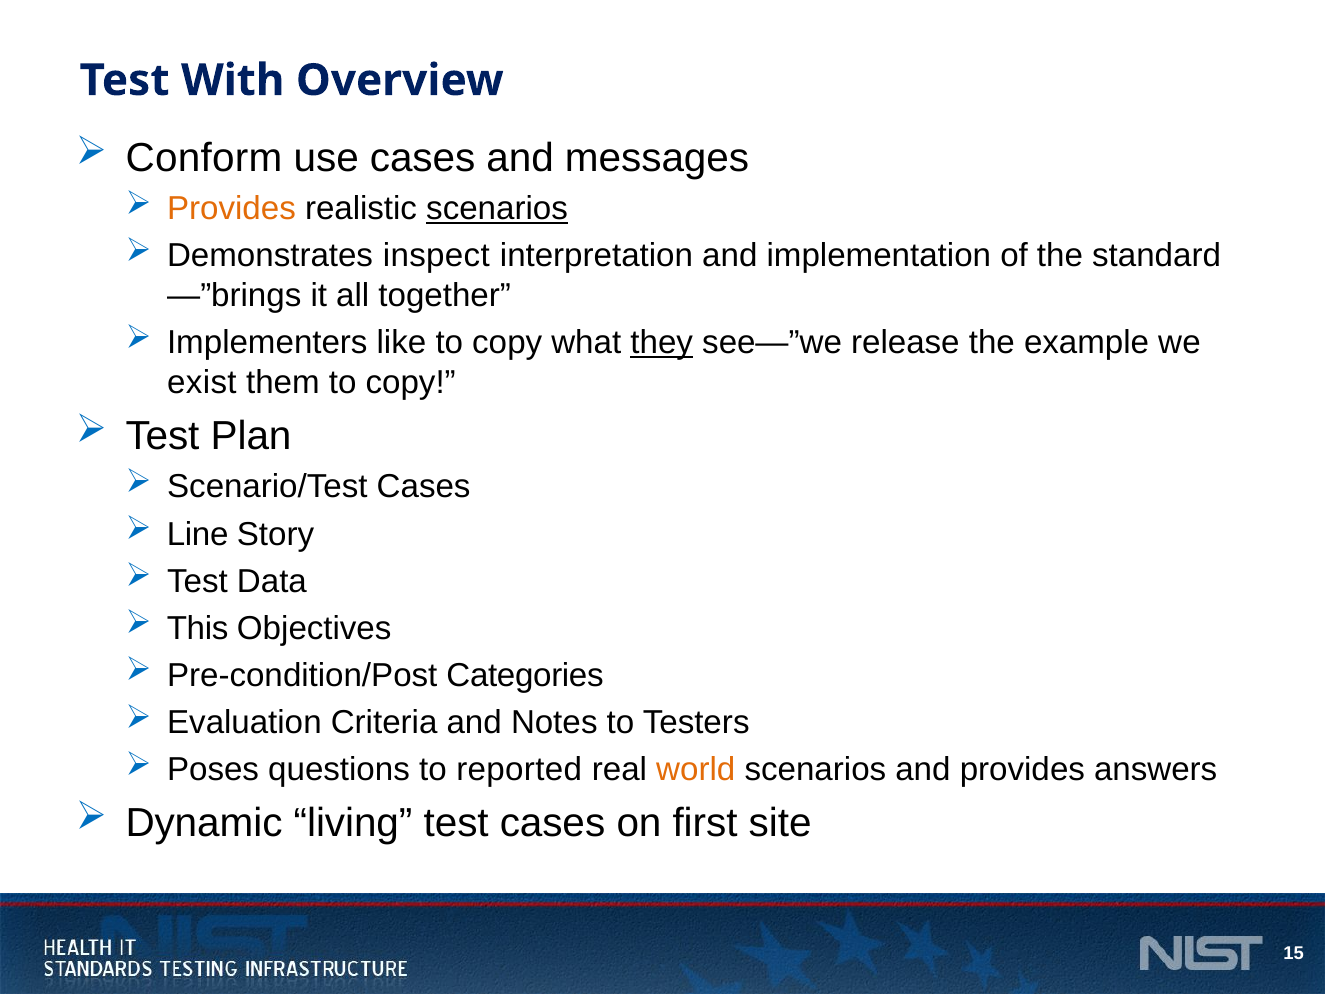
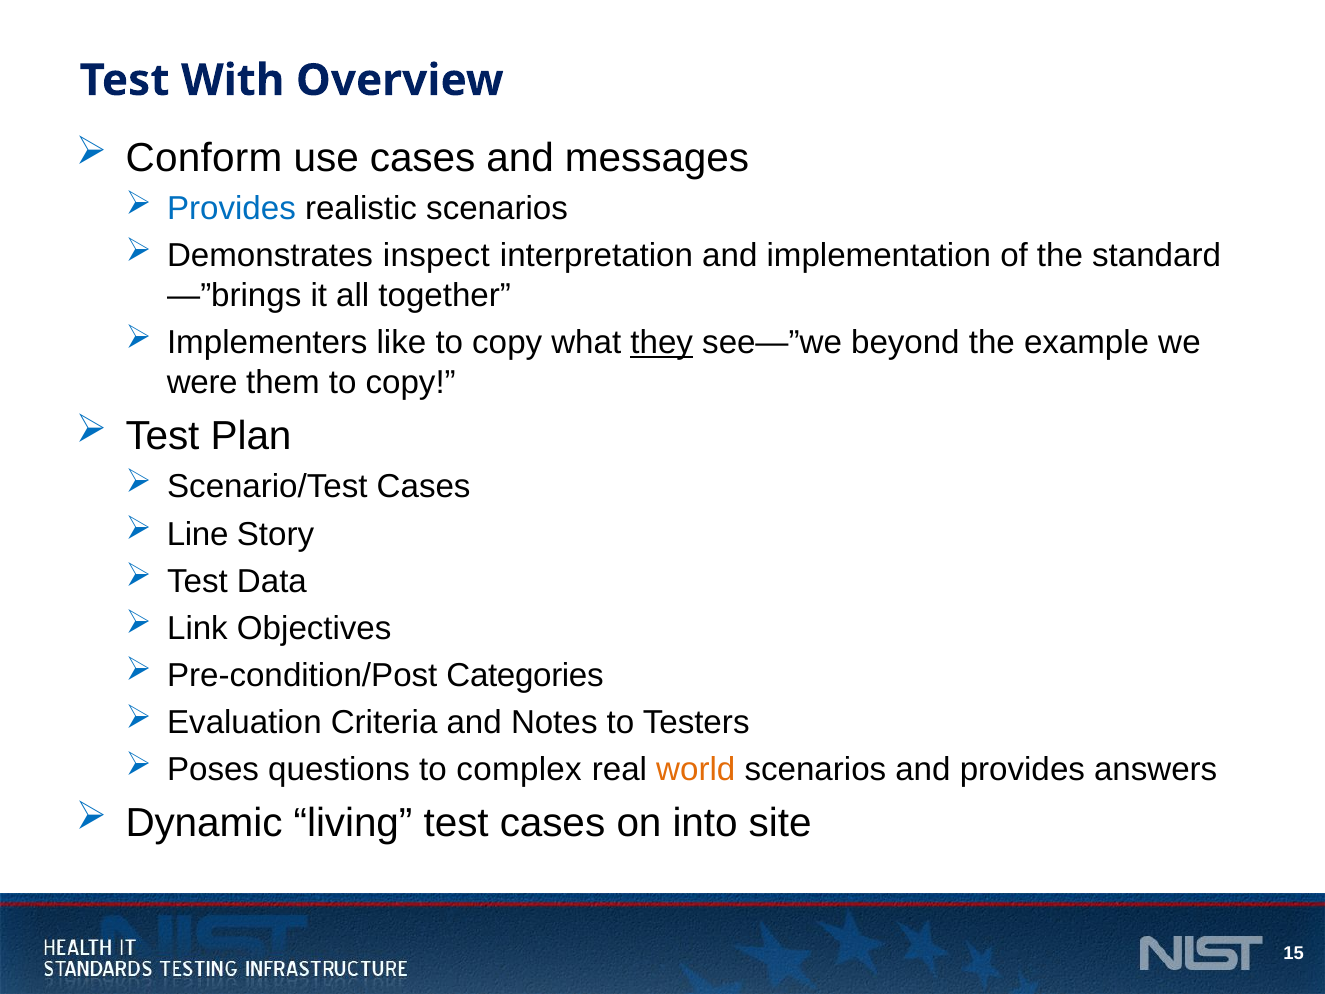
Provides at (231, 209) colour: orange -> blue
scenarios at (497, 209) underline: present -> none
release: release -> beyond
exist: exist -> were
This: This -> Link
reported: reported -> complex
first: first -> into
